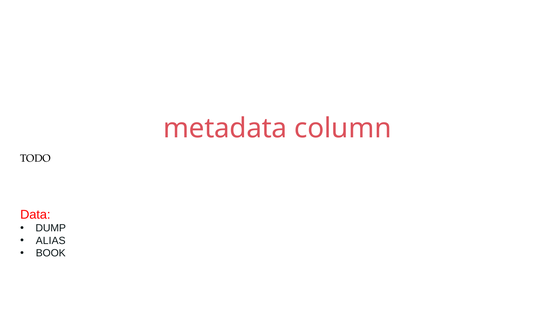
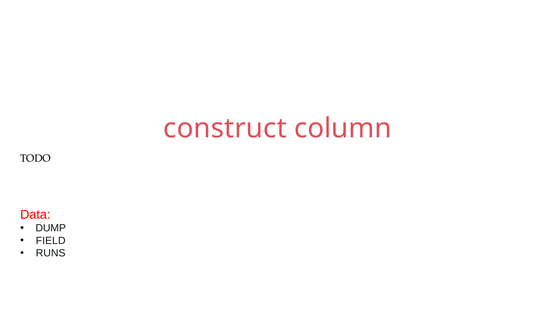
metadata: metadata -> construct
ALIAS: ALIAS -> FIELD
BOOK: BOOK -> RUNS
